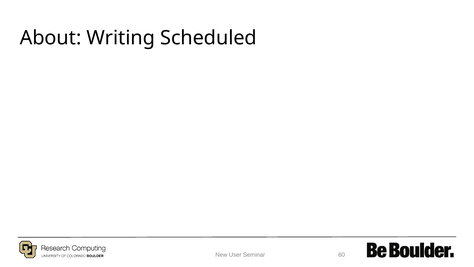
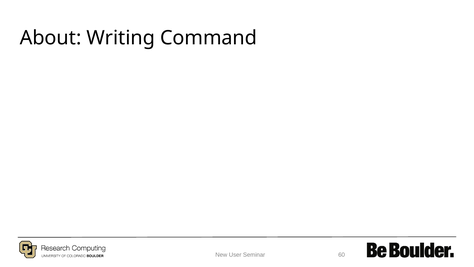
Scheduled: Scheduled -> Command
